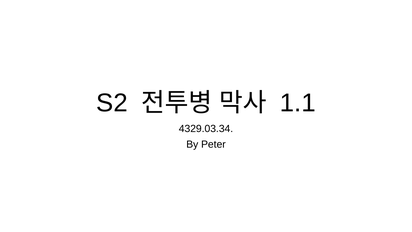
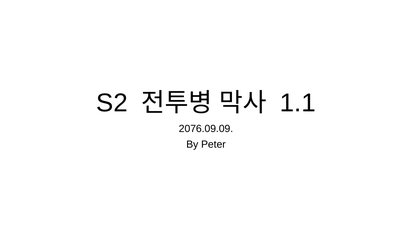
4329.03.34: 4329.03.34 -> 2076.09.09
